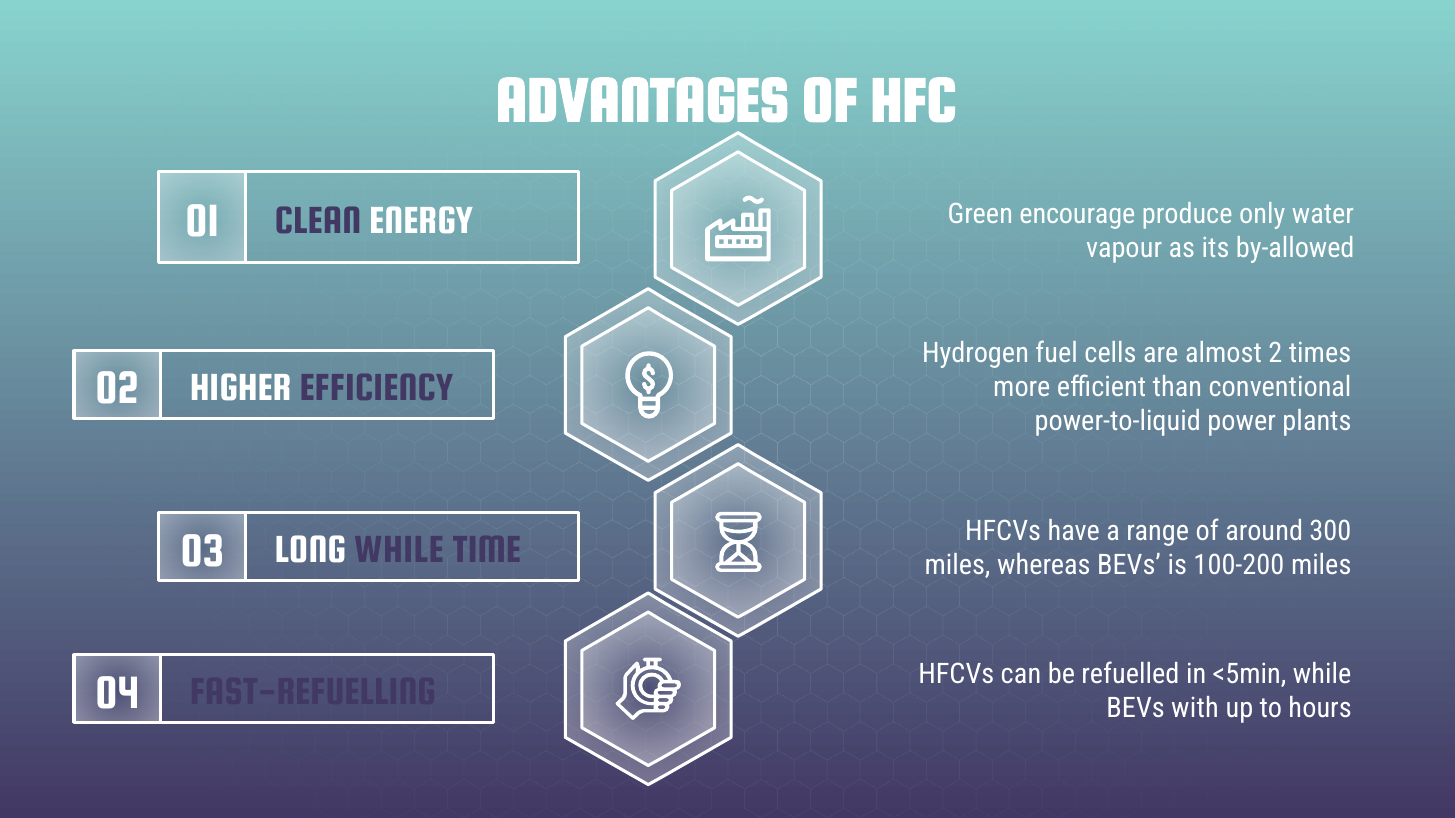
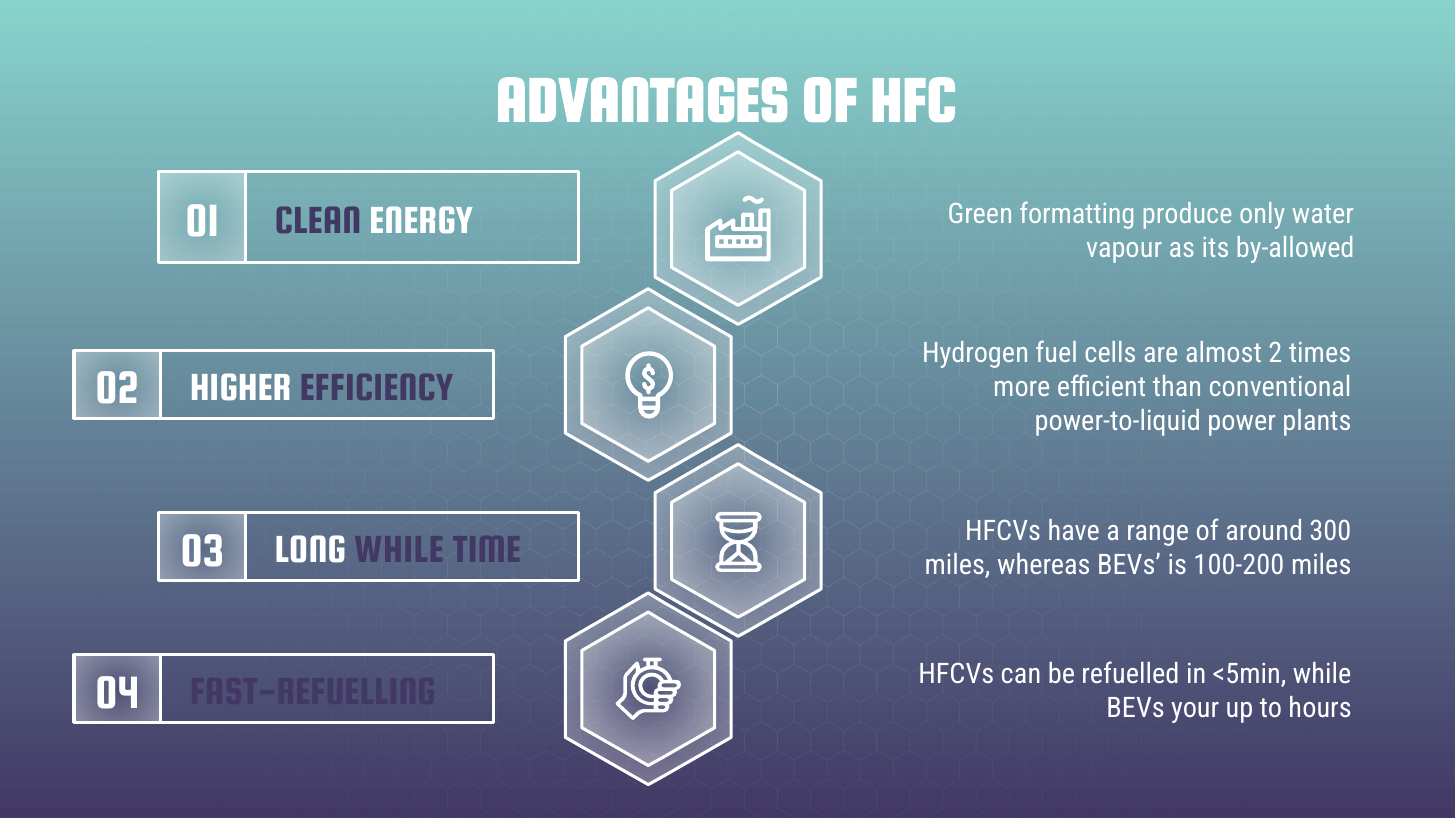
encourage: encourage -> formatting
with: with -> your
